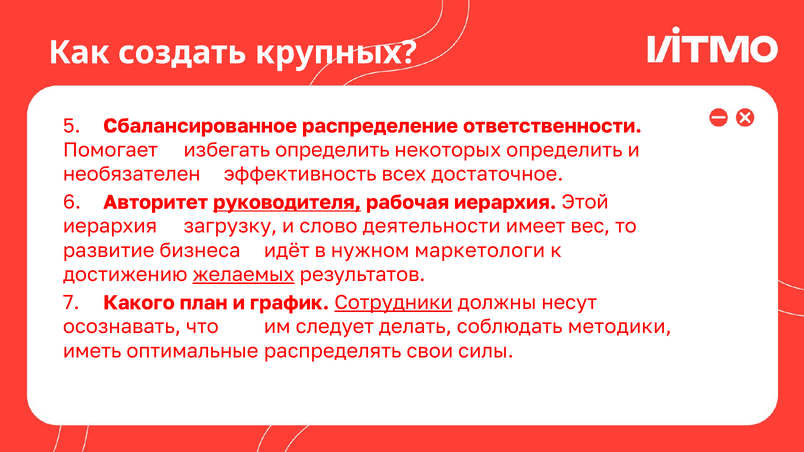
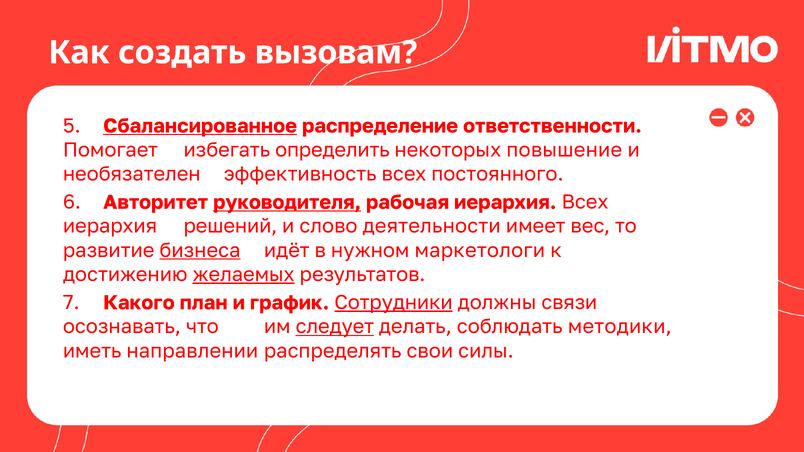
крупных: крупных -> вызовам
Сбалансированное underline: none -> present
некоторых определить: определить -> повышение
достаточное: достаточное -> постоянного
иерархия Этой: Этой -> Всех
загрузку: загрузку -> решений
бизнеса underline: none -> present
несут: несут -> связи
следует underline: none -> present
оптимальные: оптимальные -> направлении
